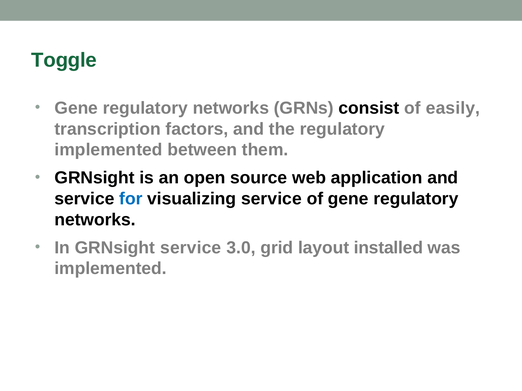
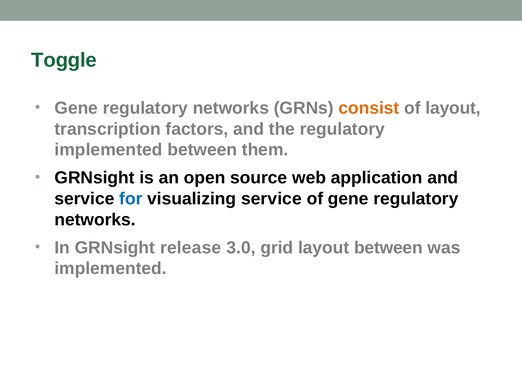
consist colour: black -> orange
of easily: easily -> layout
GRNsight service: service -> release
layout installed: installed -> between
